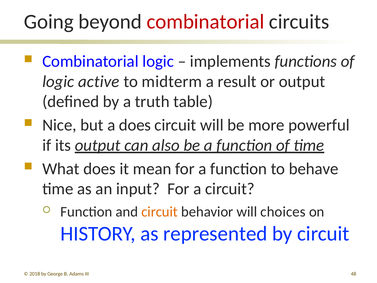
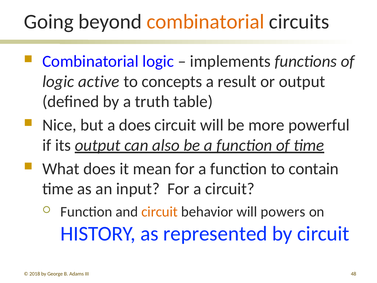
combinatorial at (205, 22) colour: red -> orange
midterm: midterm -> concepts
behave: behave -> contain
choices: choices -> powers
